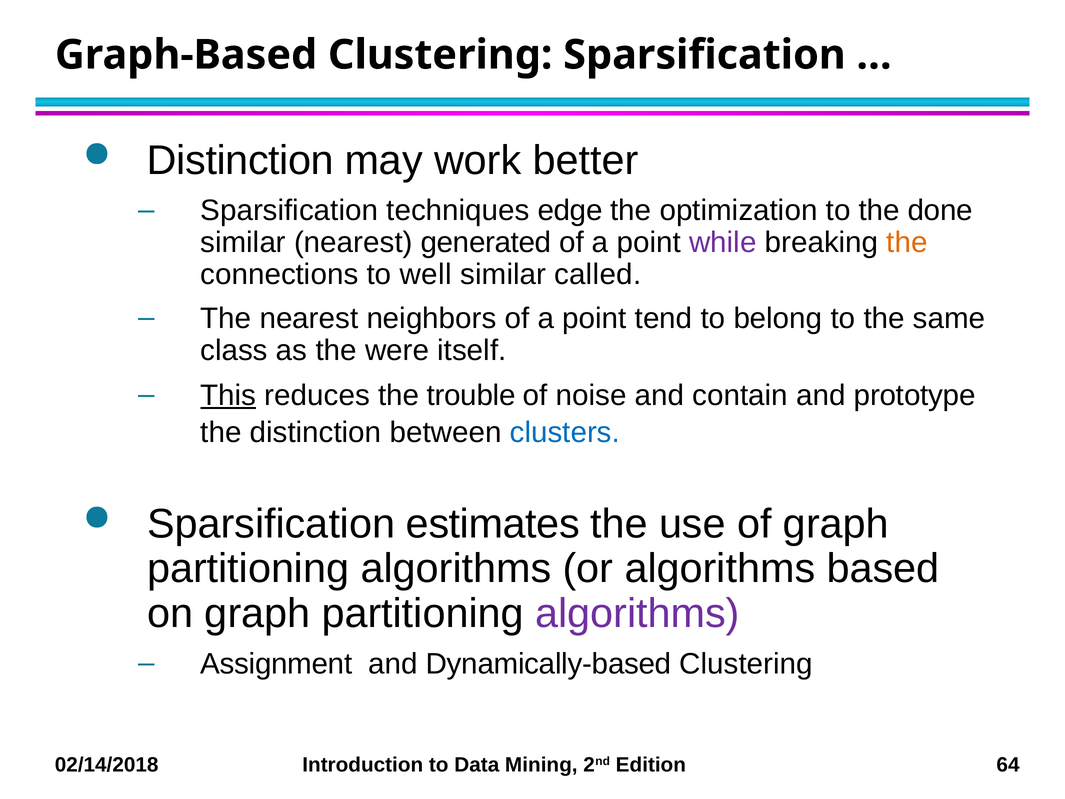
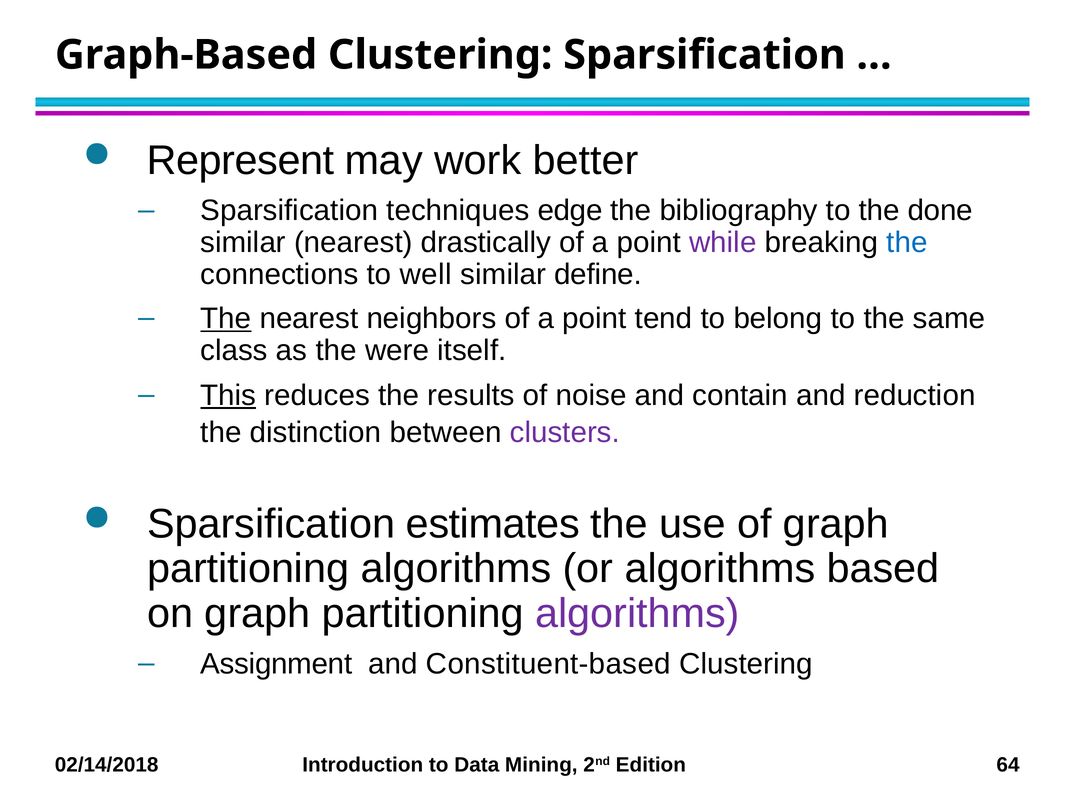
Distinction at (240, 160): Distinction -> Represent
optimization: optimization -> bibliography
generated: generated -> drastically
the at (907, 243) colour: orange -> blue
called: called -> define
The at (226, 318) underline: none -> present
trouble: trouble -> results
prototype: prototype -> reduction
clusters colour: blue -> purple
Dynamically-based: Dynamically-based -> Constituent-based
